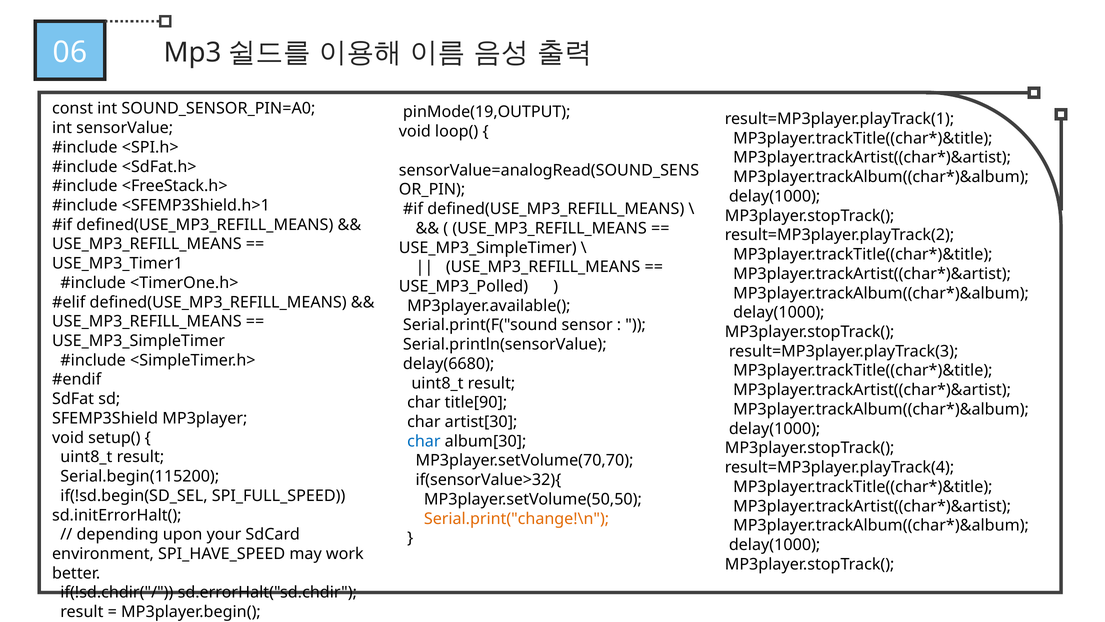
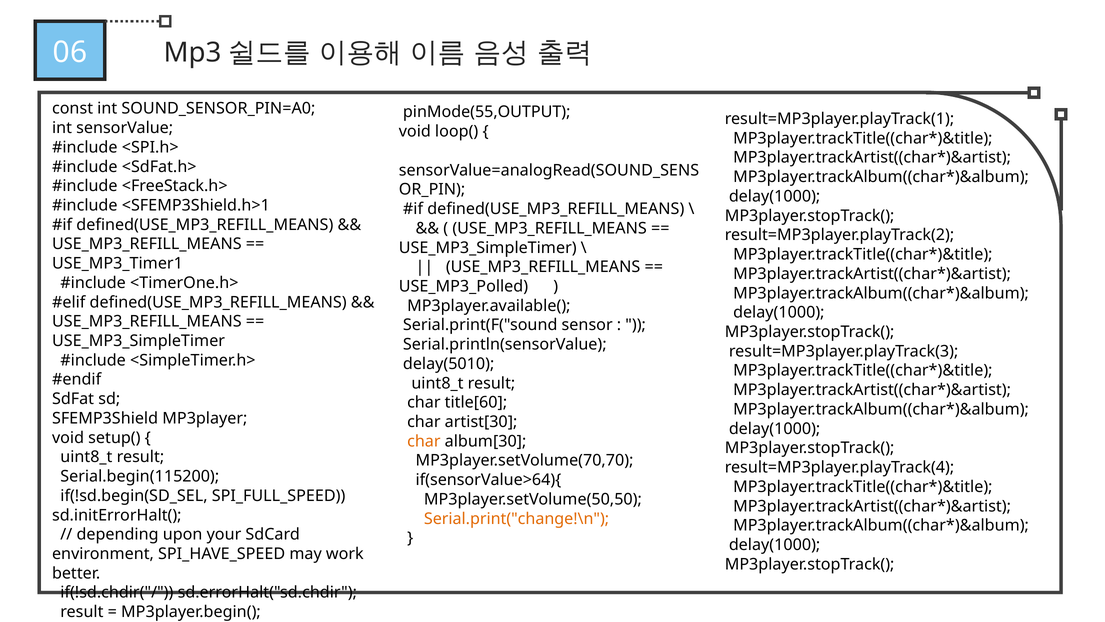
pinMode(19,OUTPUT: pinMode(19,OUTPUT -> pinMode(55,OUTPUT
delay(6680: delay(6680 -> delay(5010
title[90: title[90 -> title[60
char at (424, 441) colour: blue -> orange
if(sensorValue>32){: if(sensorValue>32){ -> if(sensorValue>64){
